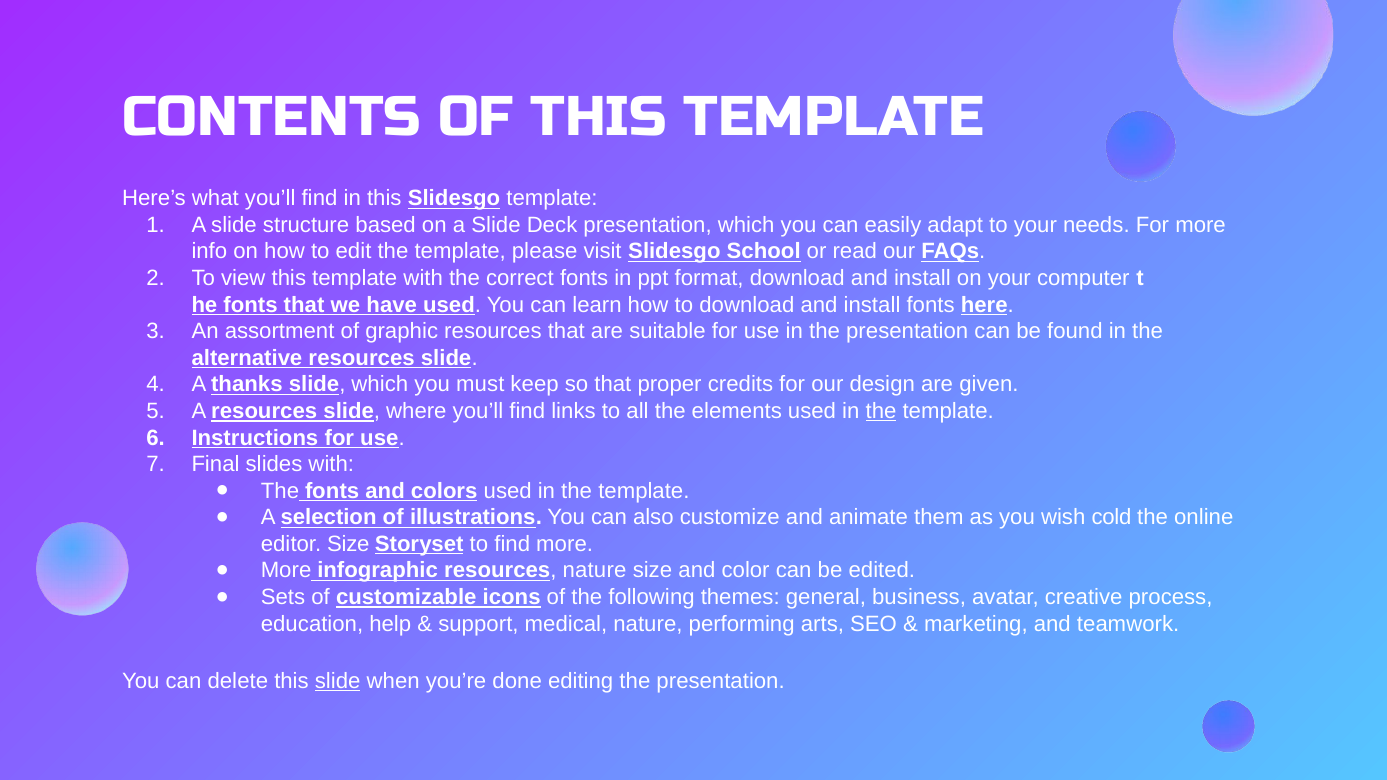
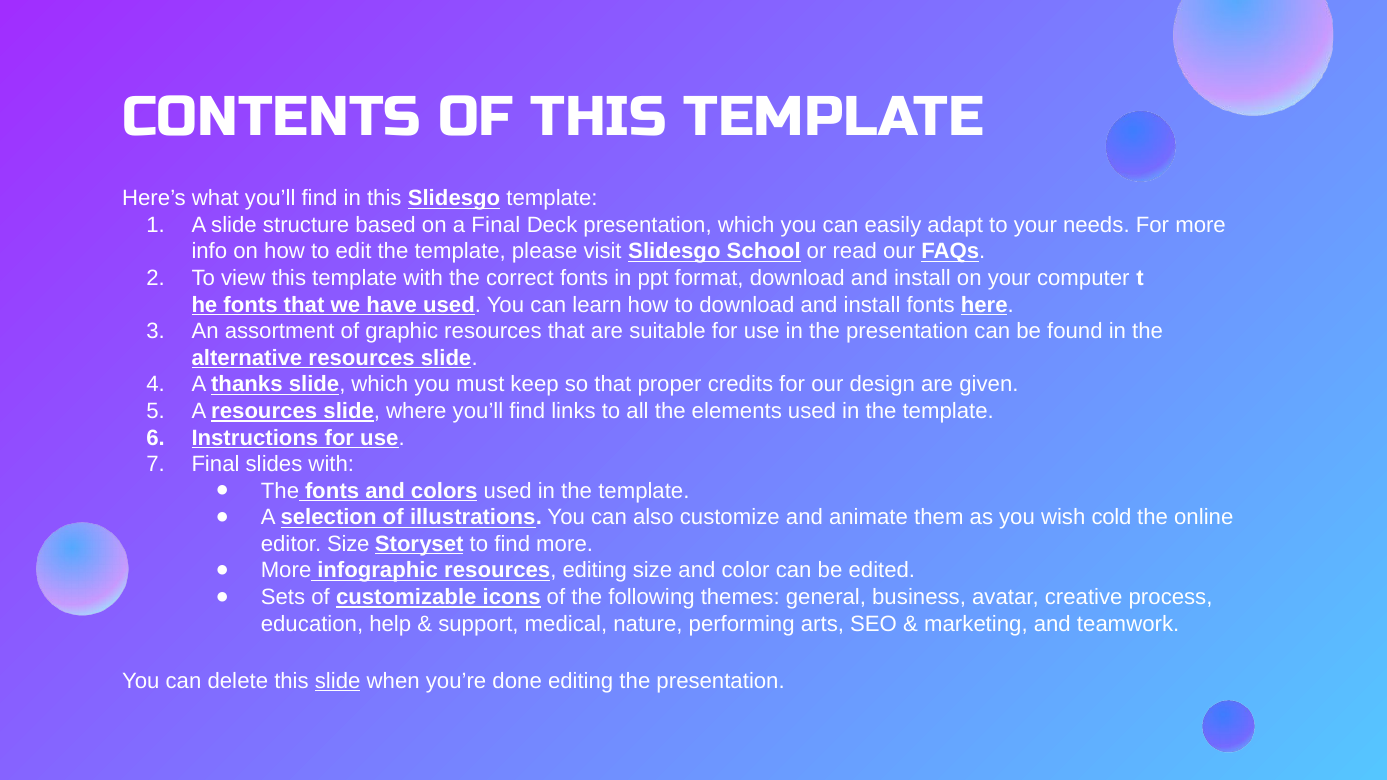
on a Slide: Slide -> Final
the at (881, 411) underline: present -> none
resources nature: nature -> editing
